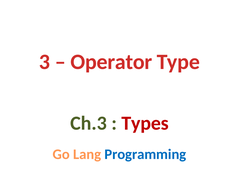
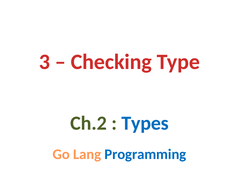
Operator: Operator -> Checking
Ch.3: Ch.3 -> Ch.2
Types colour: red -> blue
